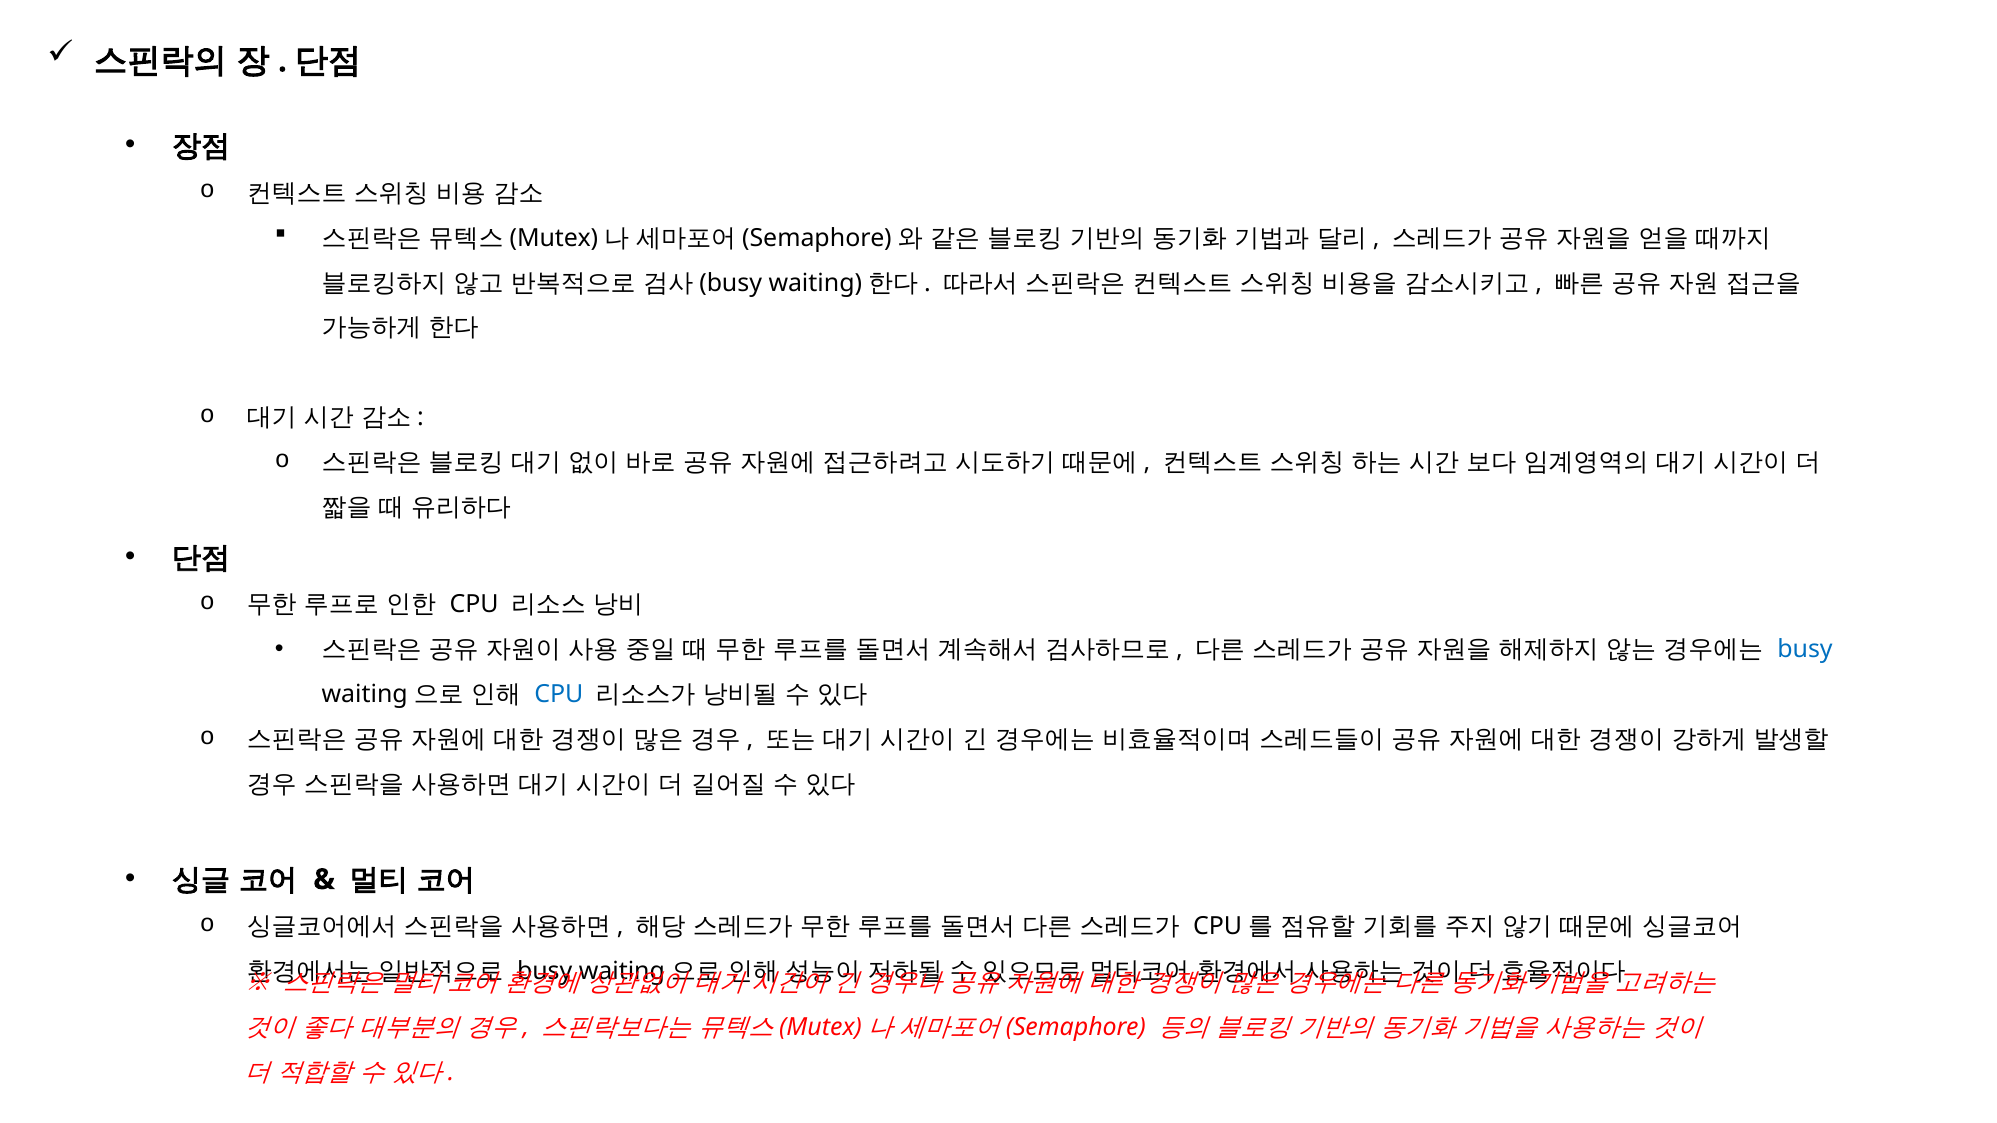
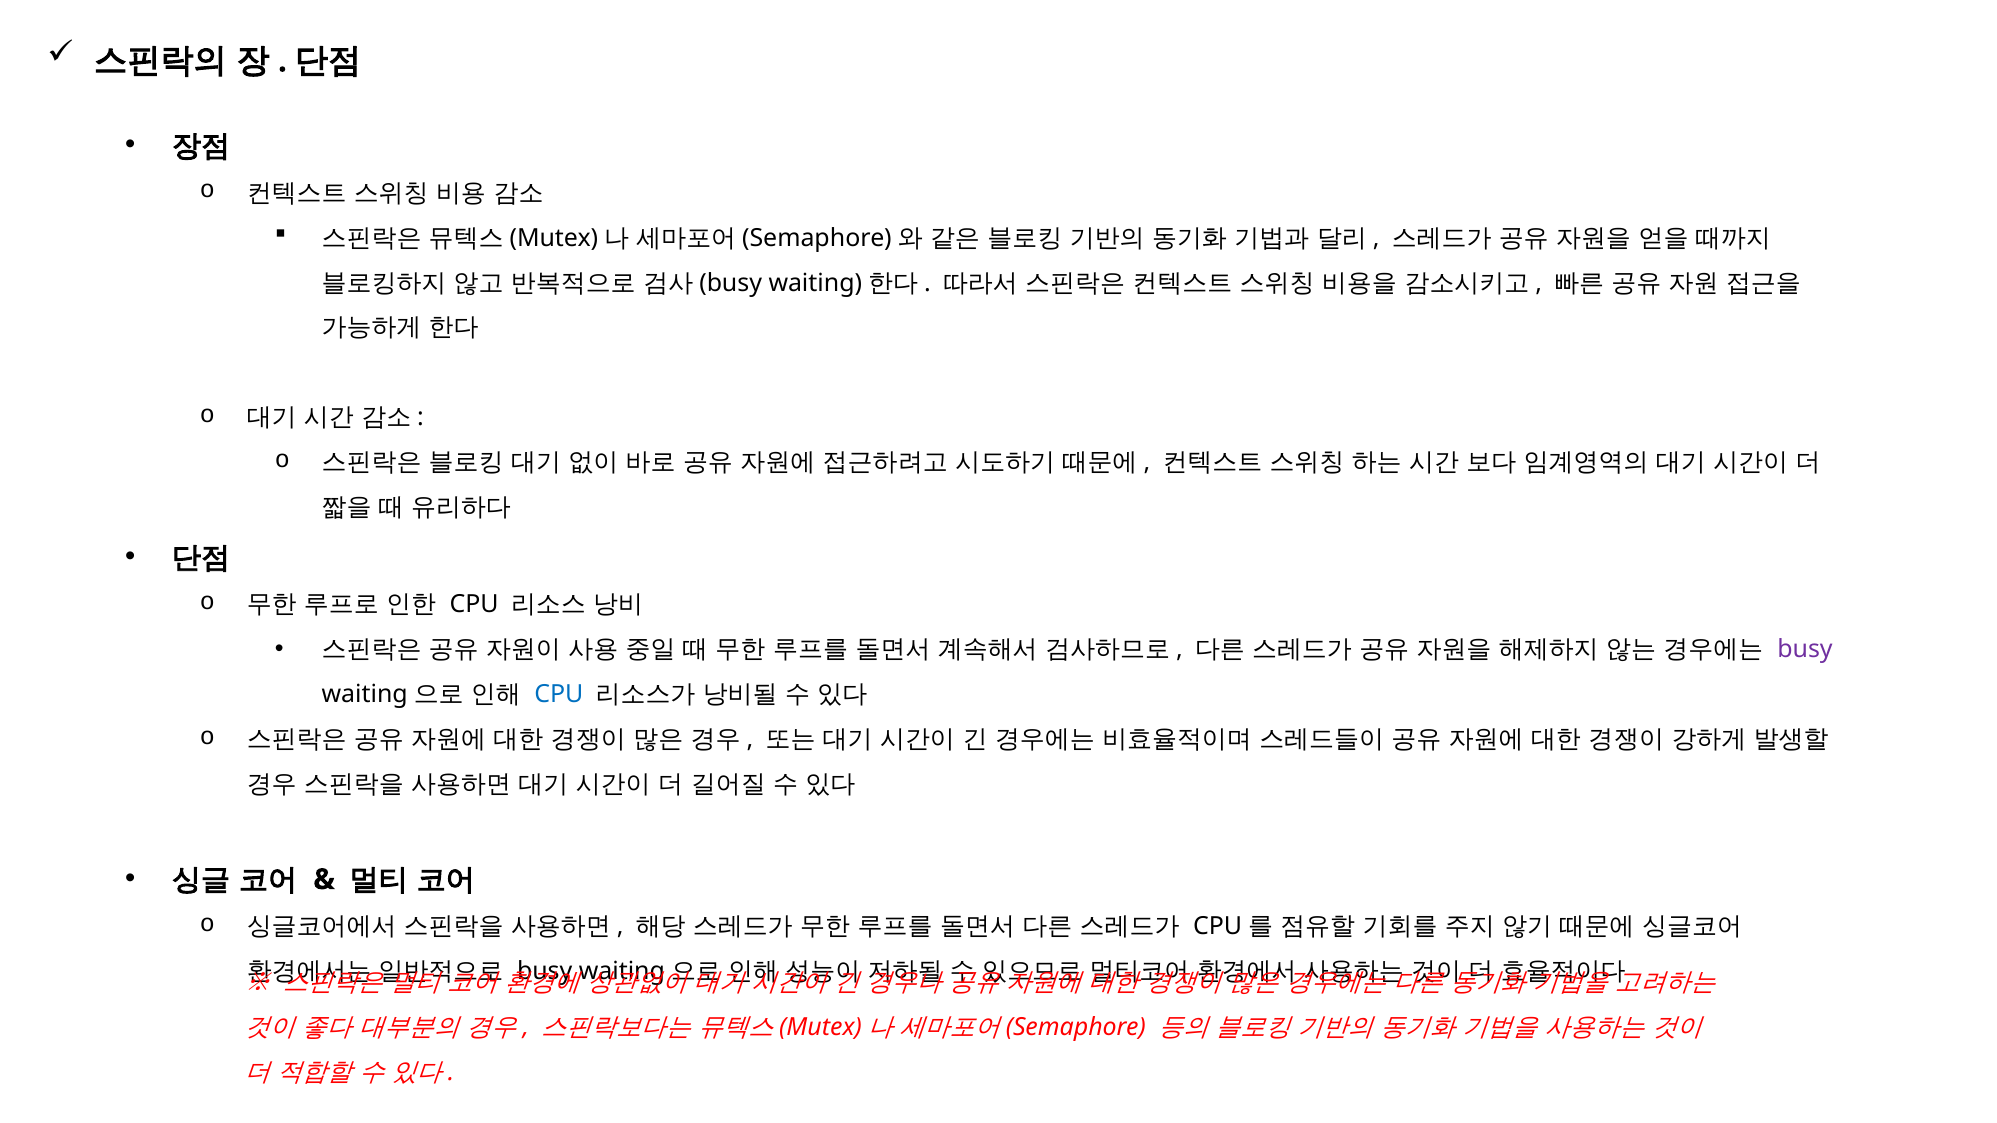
busy at (1805, 650) colour: blue -> purple
